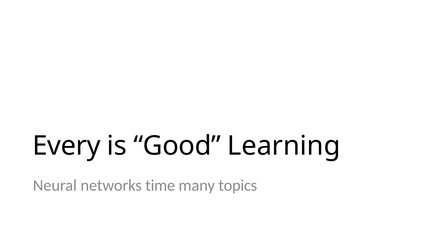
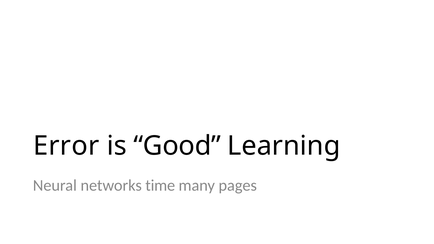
Every: Every -> Error
topics: topics -> pages
